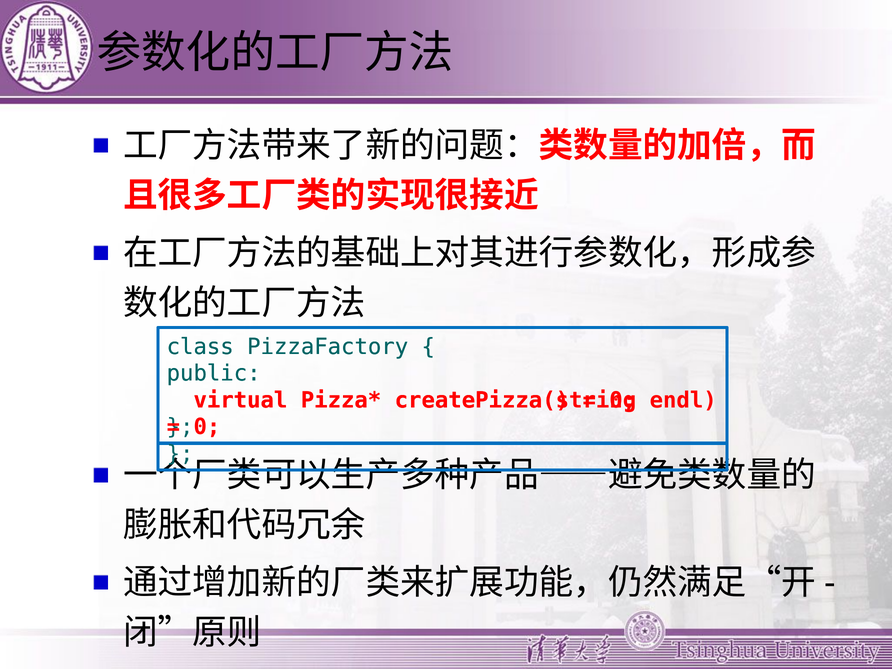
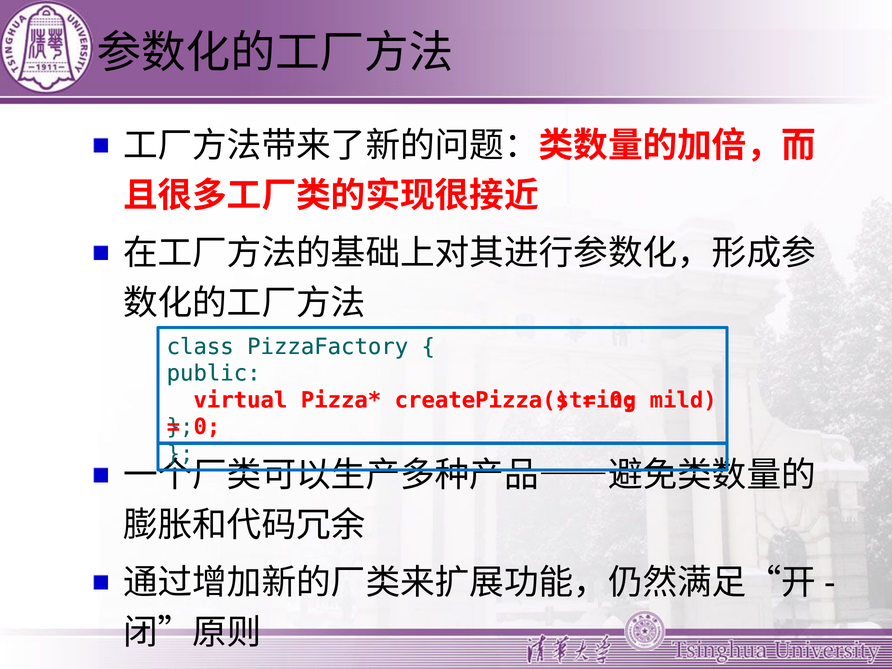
endl: endl -> mild
